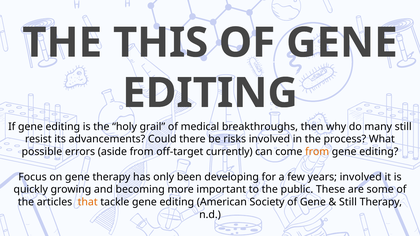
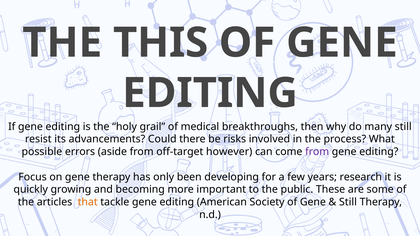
currently: currently -> however
from at (317, 152) colour: orange -> purple
years involved: involved -> research
